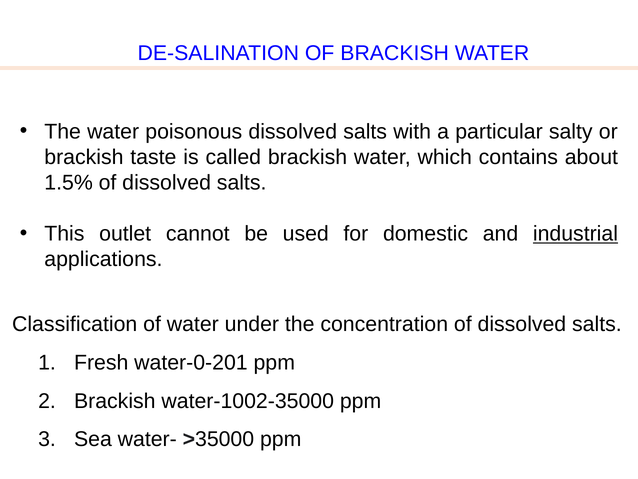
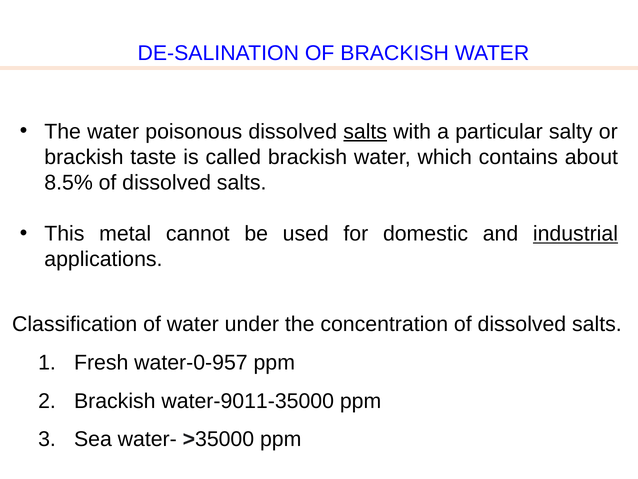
salts at (365, 132) underline: none -> present
1.5%: 1.5% -> 8.5%
outlet: outlet -> metal
water-0-201: water-0-201 -> water-0-957
water-1002-35000: water-1002-35000 -> water-9011-35000
